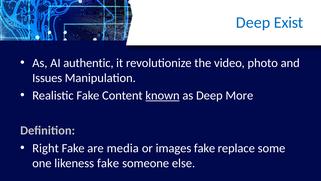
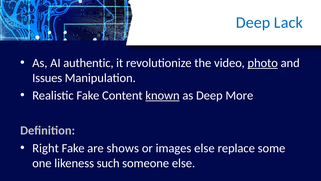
Exist: Exist -> Lack
photo underline: none -> present
media: media -> shows
images fake: fake -> else
likeness fake: fake -> such
